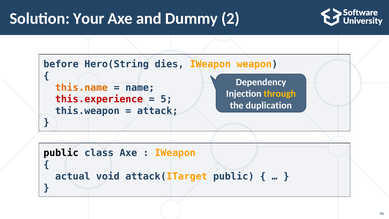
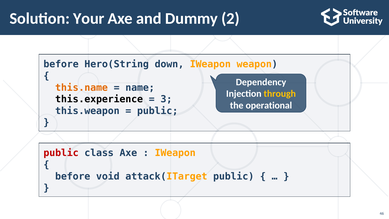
dies: dies -> down
this.experience colour: red -> black
5: 5 -> 3
duplication: duplication -> operational
attack at (158, 111): attack -> public
public at (61, 153) colour: black -> red
actual at (73, 176): actual -> before
